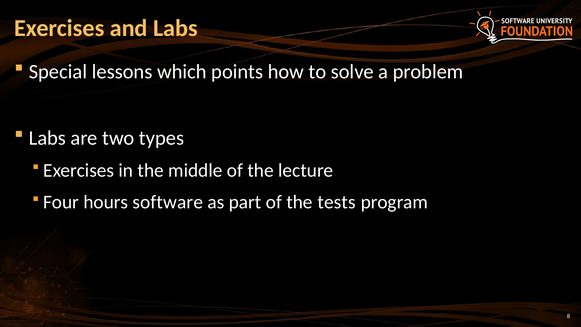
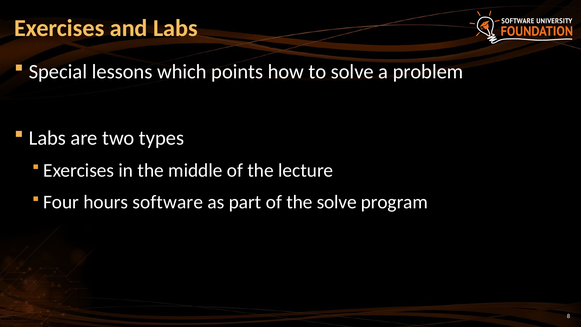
the tests: tests -> solve
